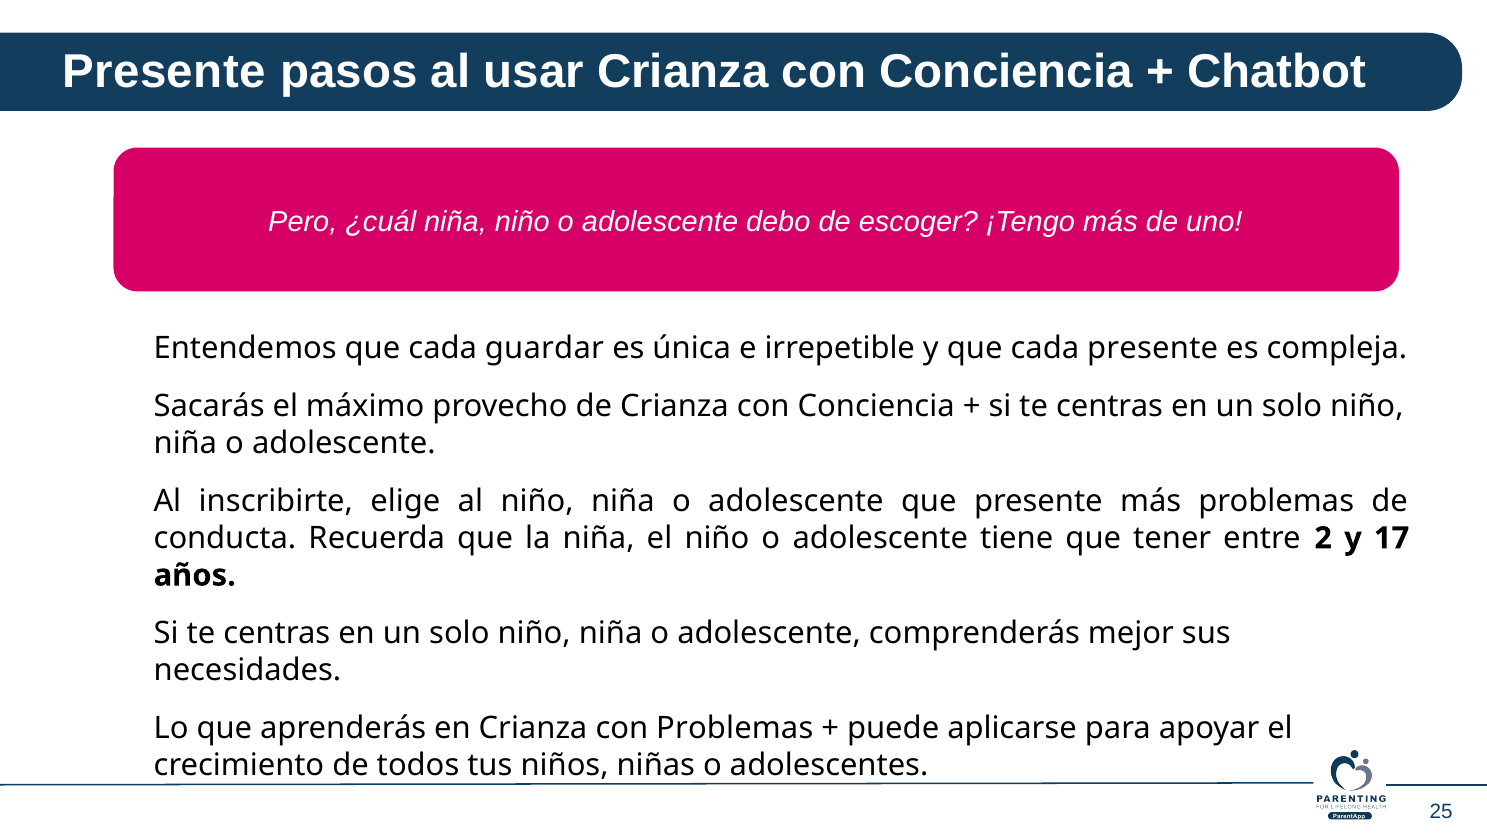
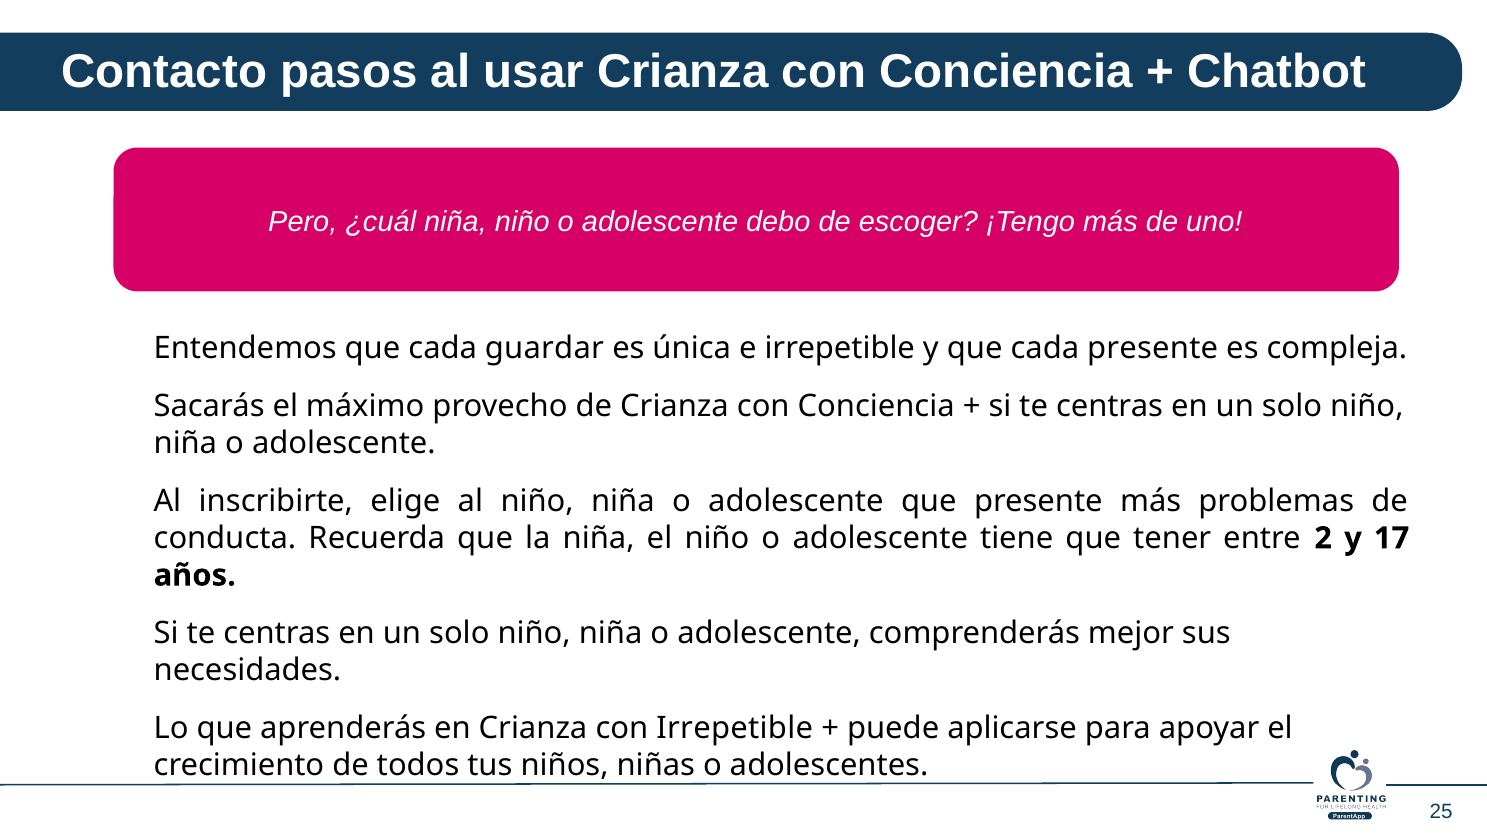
Presente at (164, 71): Presente -> Contacto
con Problemas: Problemas -> Irrepetible
